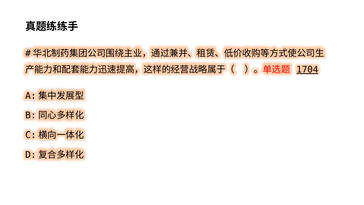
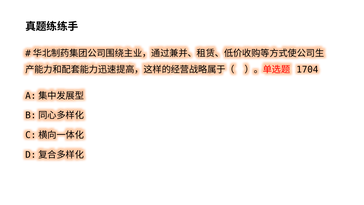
1704 underline: present -> none
